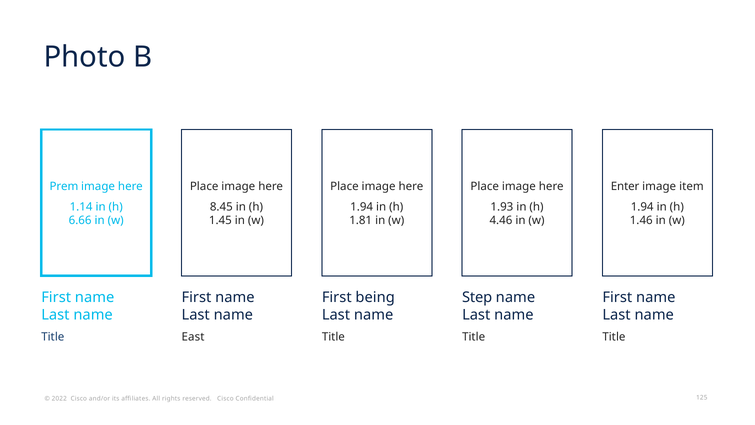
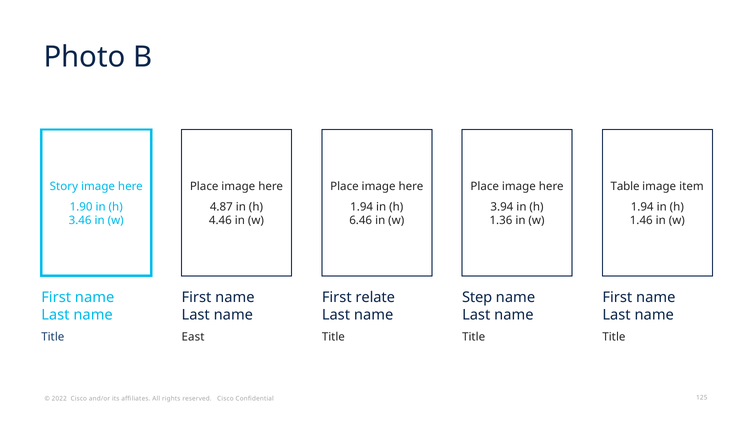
Prem: Prem -> Story
Enter: Enter -> Table
1.14: 1.14 -> 1.90
8.45: 8.45 -> 4.87
1.93: 1.93 -> 3.94
6.66: 6.66 -> 3.46
1.45: 1.45 -> 4.46
1.81: 1.81 -> 6.46
4.46: 4.46 -> 1.36
being: being -> relate
